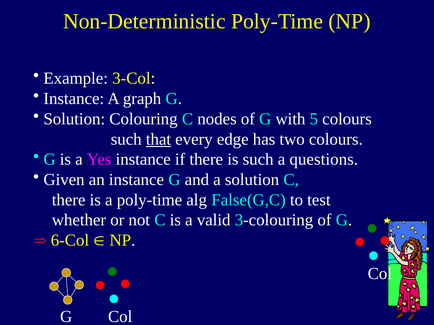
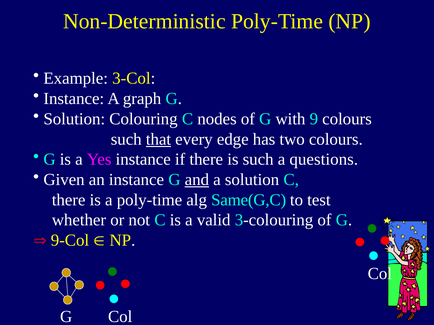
5: 5 -> 9
and underline: none -> present
False(G,C: False(G,C -> Same(G,C
6-Col: 6-Col -> 9-Col
